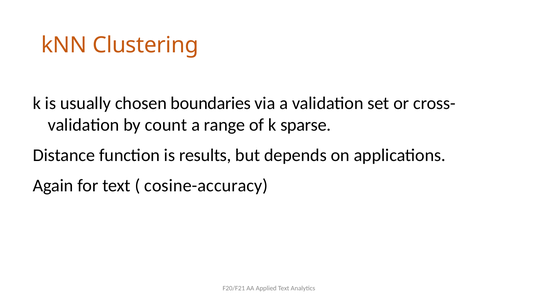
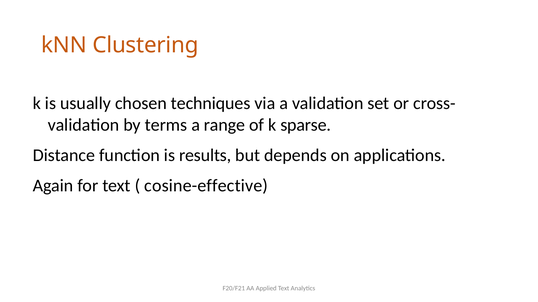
boundaries: boundaries -> techniques
count: count -> terms
cosine-accuracy: cosine-accuracy -> cosine-effective
